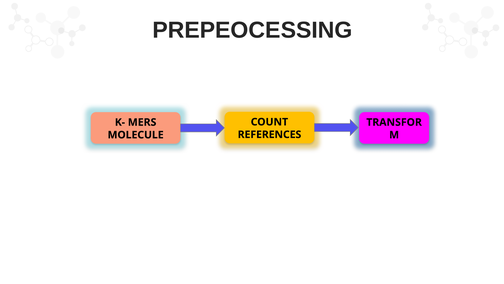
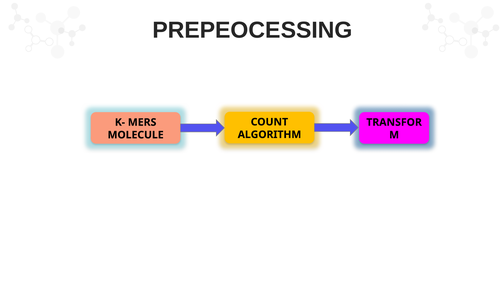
REFERENCES: REFERENCES -> ALGORITHM
